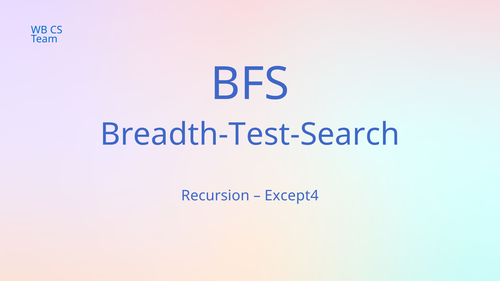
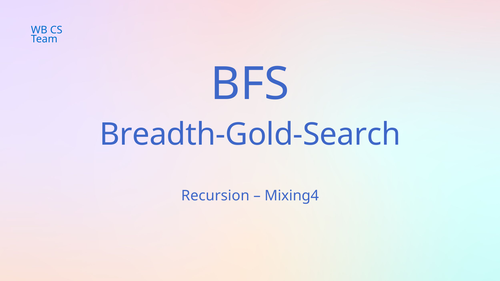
Breadth-Test-Search: Breadth-Test-Search -> Breadth-Gold-Search
Except4: Except4 -> Mixing4
